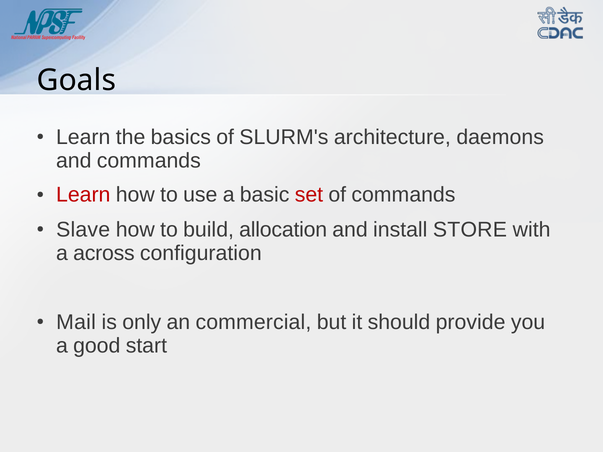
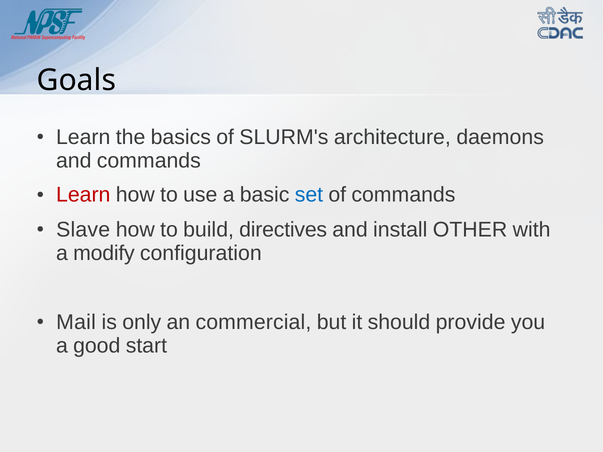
set colour: red -> blue
allocation: allocation -> directives
STORE: STORE -> OTHER
across: across -> modify
